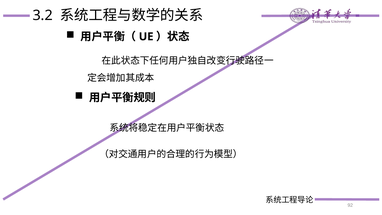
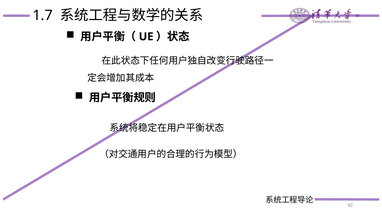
3.2: 3.2 -> 1.7
